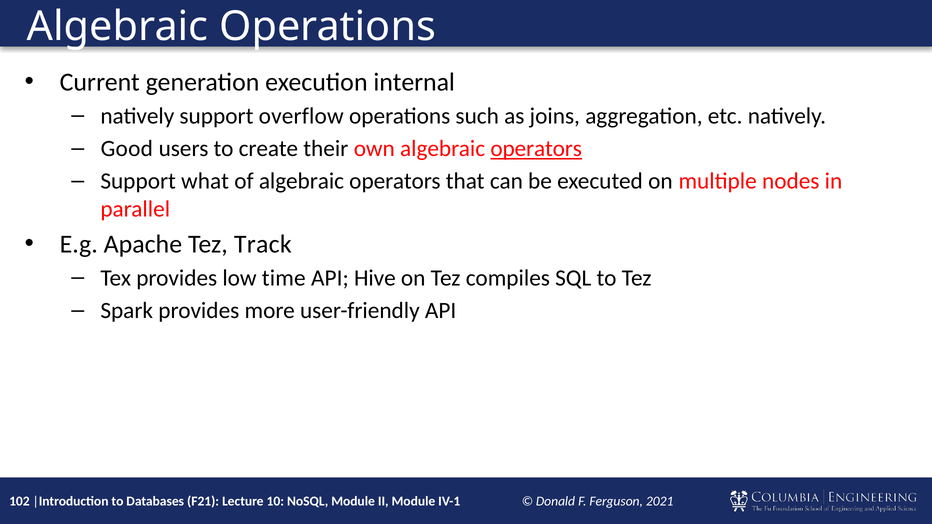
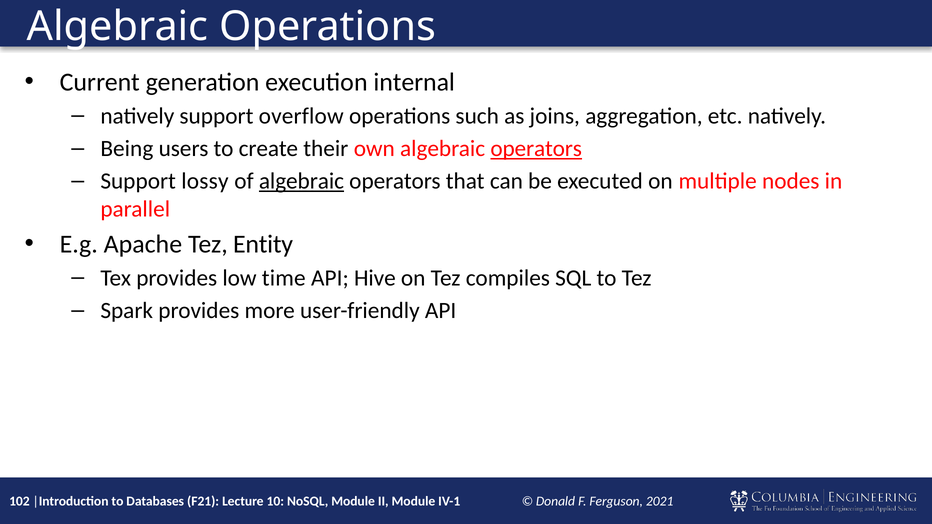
Good: Good -> Being
what: what -> lossy
algebraic at (301, 181) underline: none -> present
Track: Track -> Entity
